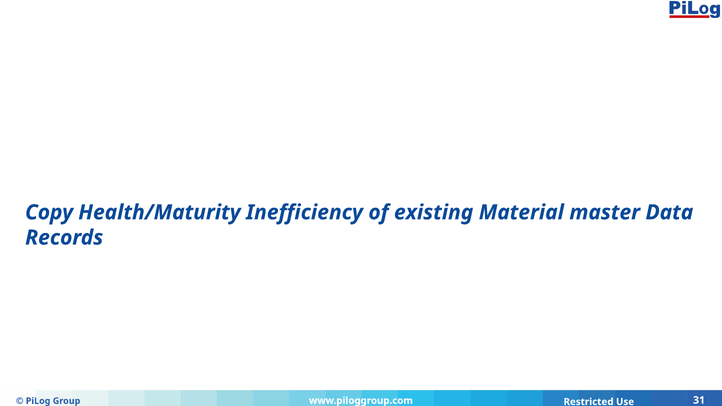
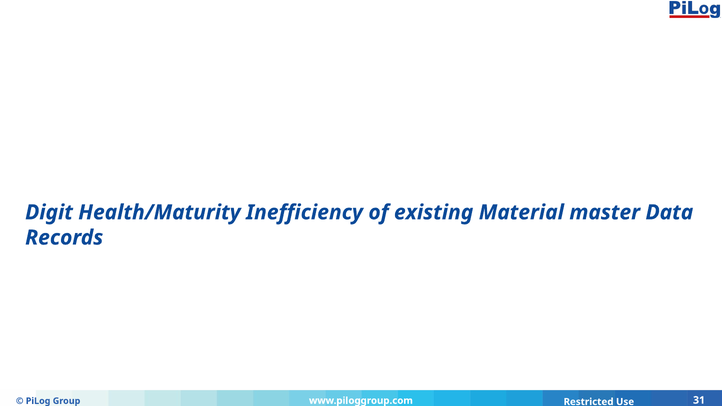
Copy: Copy -> Digit
